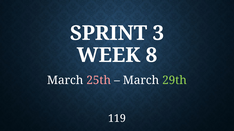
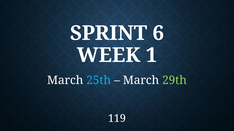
3: 3 -> 6
8: 8 -> 1
25th colour: pink -> light blue
